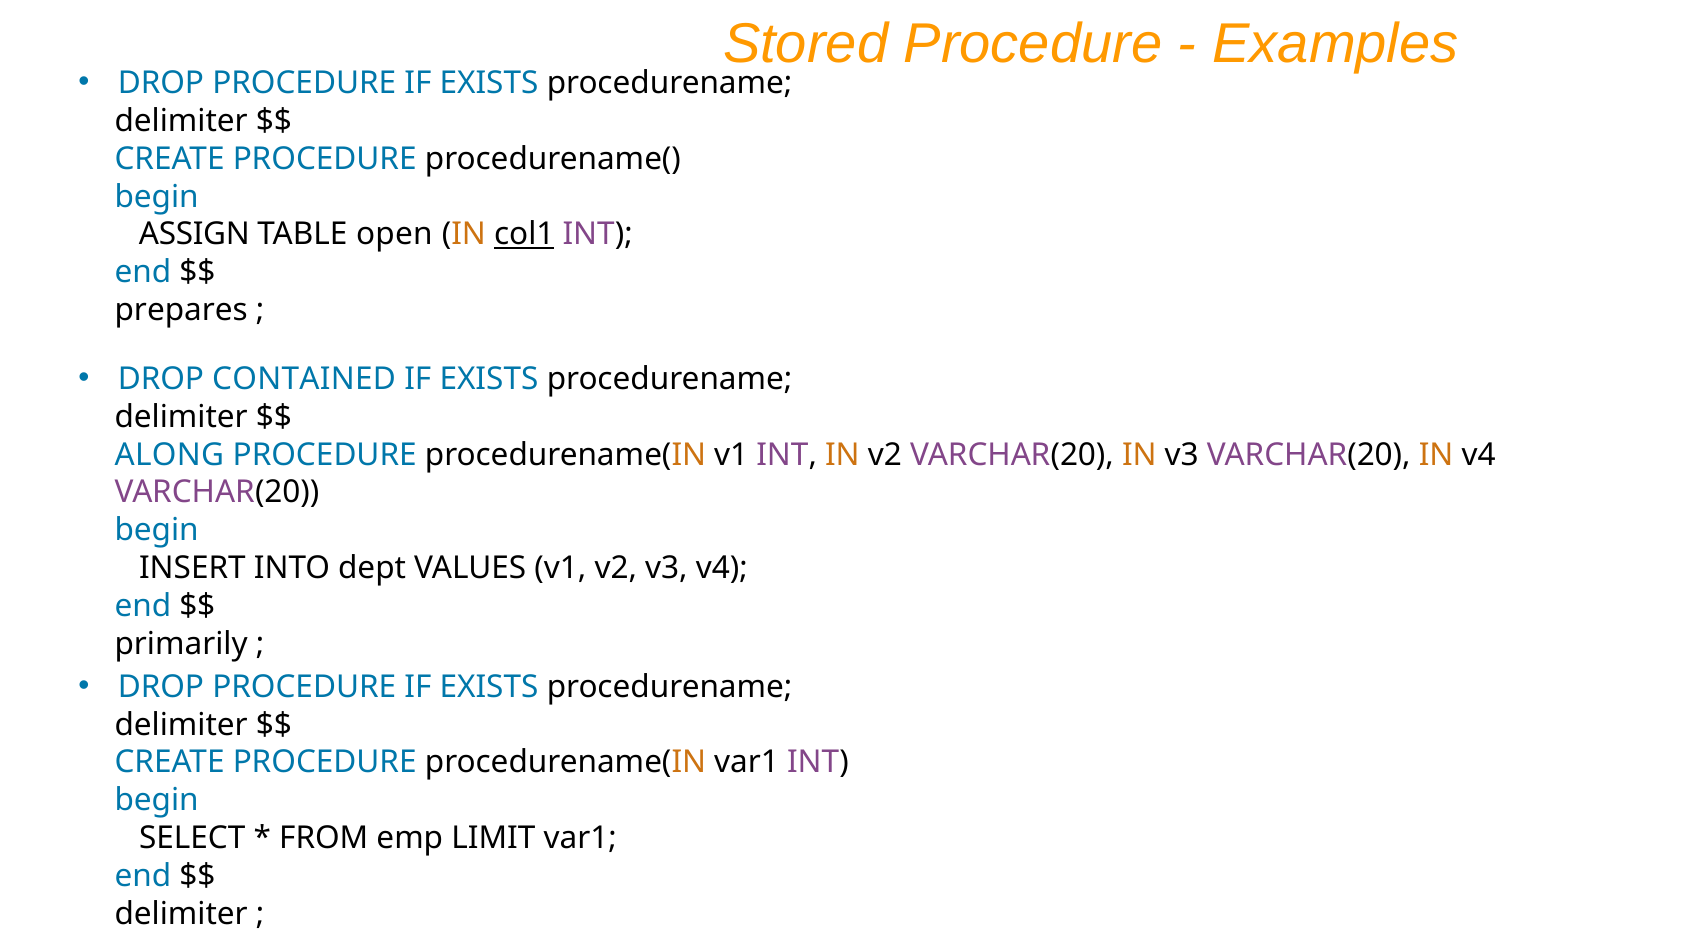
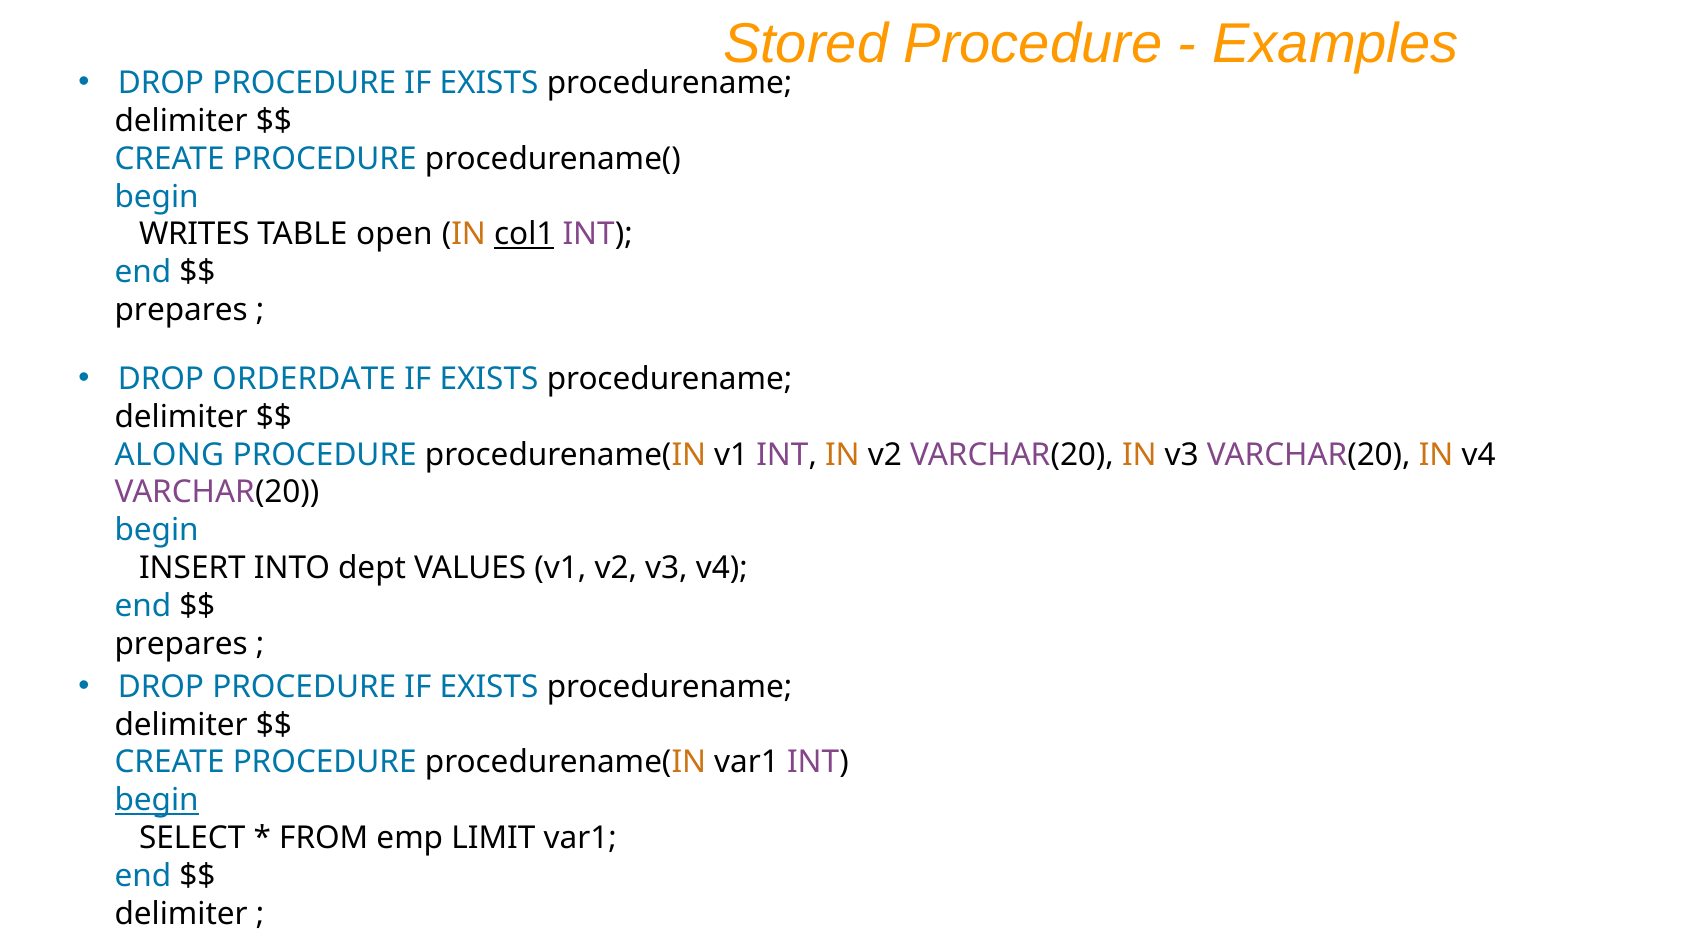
ASSIGN: ASSIGN -> WRITES
CONTAINED: CONTAINED -> ORDERDATE
primarily at (181, 644): primarily -> prepares
begin at (157, 801) underline: none -> present
